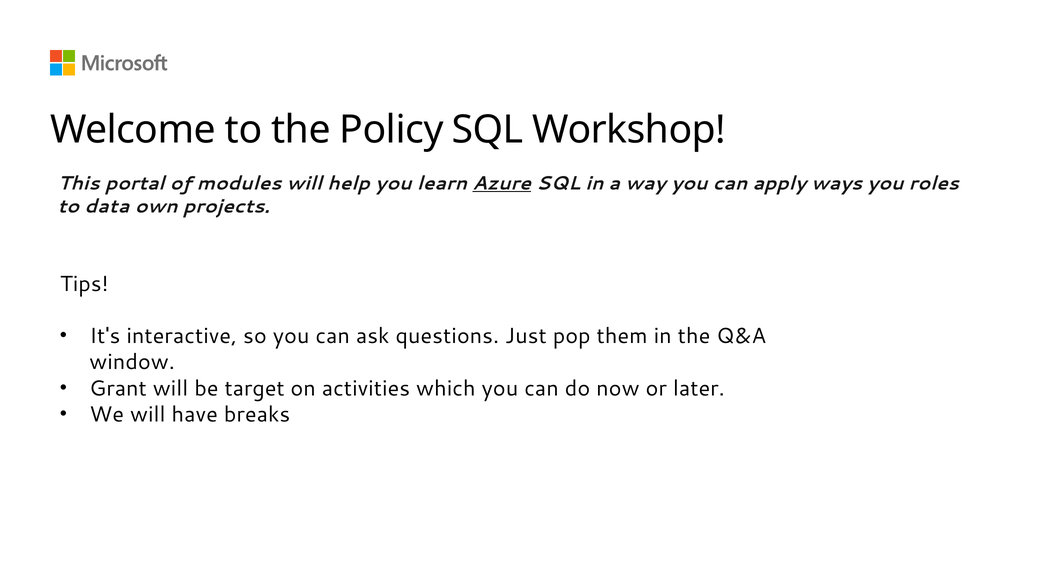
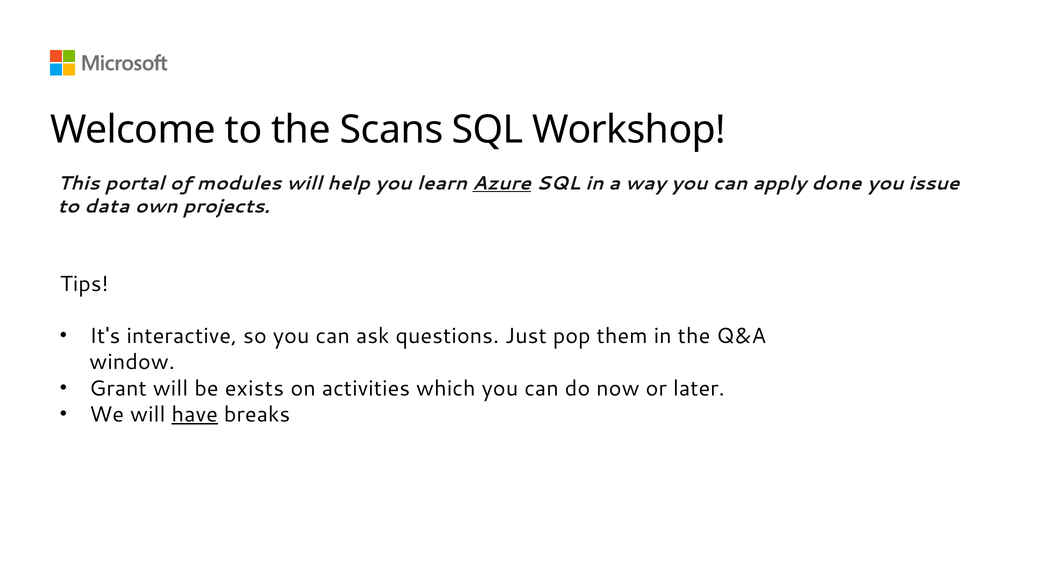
Policy: Policy -> Scans
ways: ways -> done
roles: roles -> issue
target: target -> exists
have underline: none -> present
